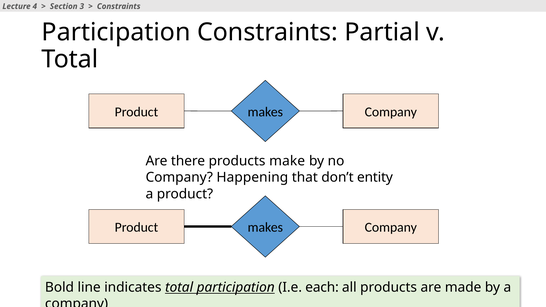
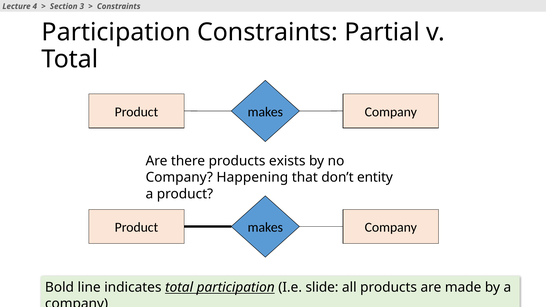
make: make -> exists
each: each -> slide
